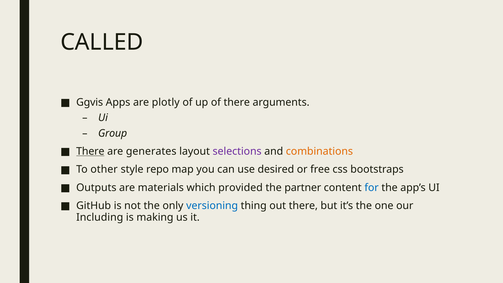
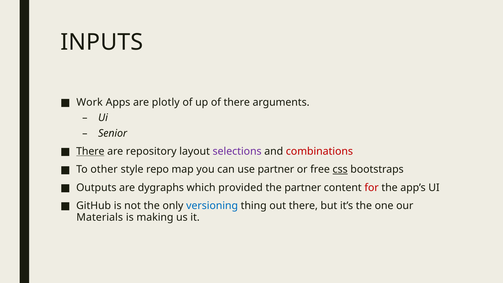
CALLED: CALLED -> INPUTS
Ggvis: Ggvis -> Work
Group: Group -> Senior
generates: generates -> repository
combinations colour: orange -> red
use desired: desired -> partner
css underline: none -> present
materials: materials -> dygraphs
for colour: blue -> red
Including: Including -> Materials
